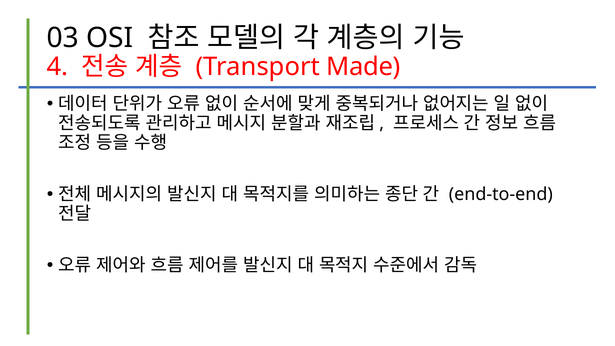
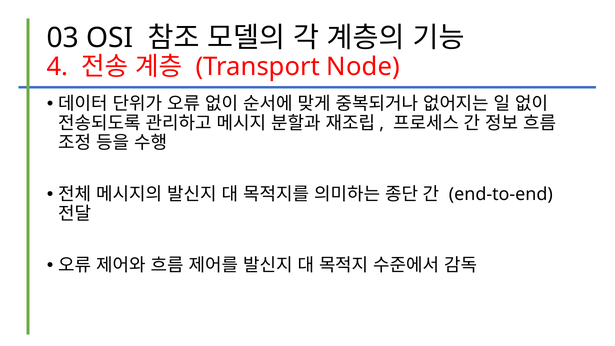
Made: Made -> Node
